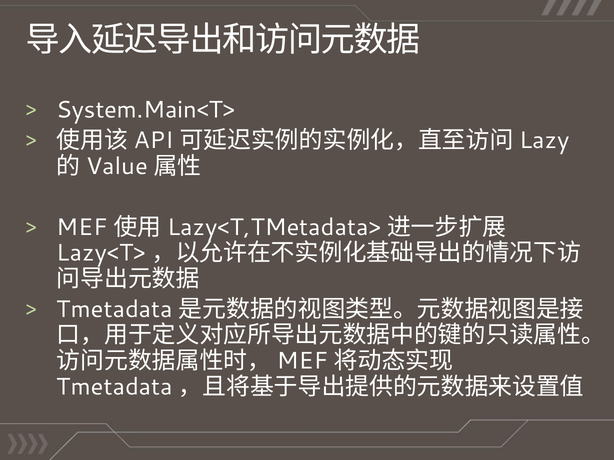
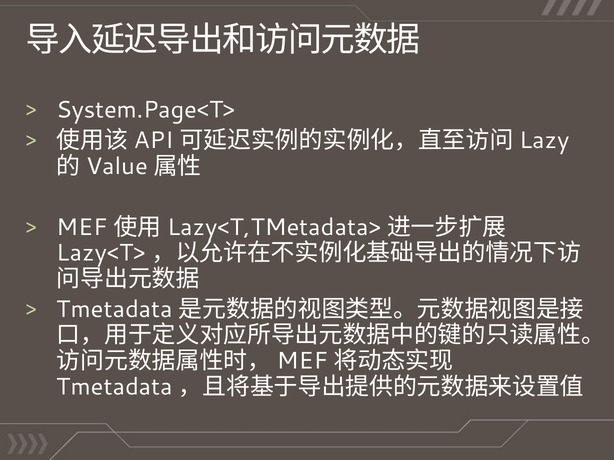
System.Main<T>: System.Main<T> -> System.Page<T>
